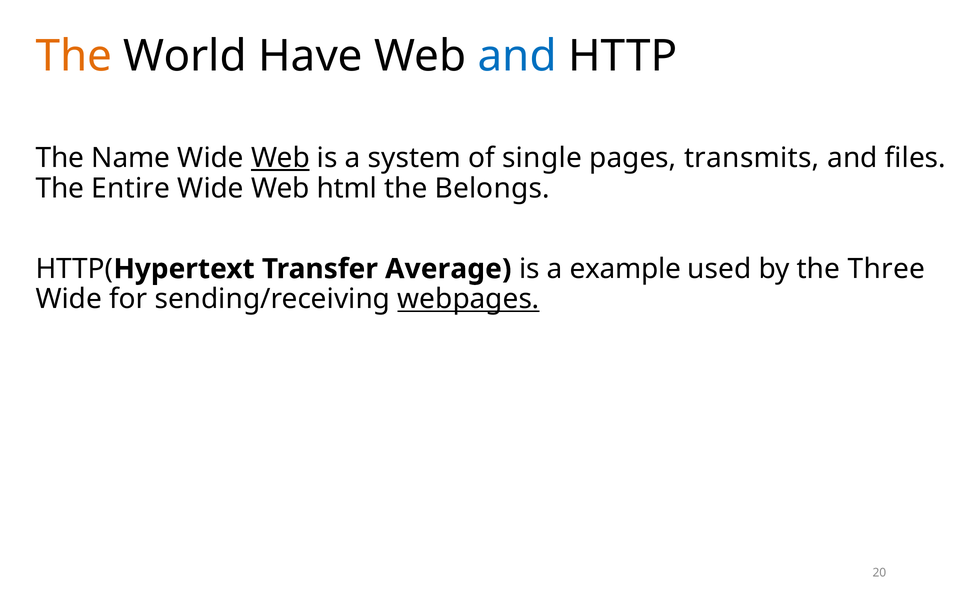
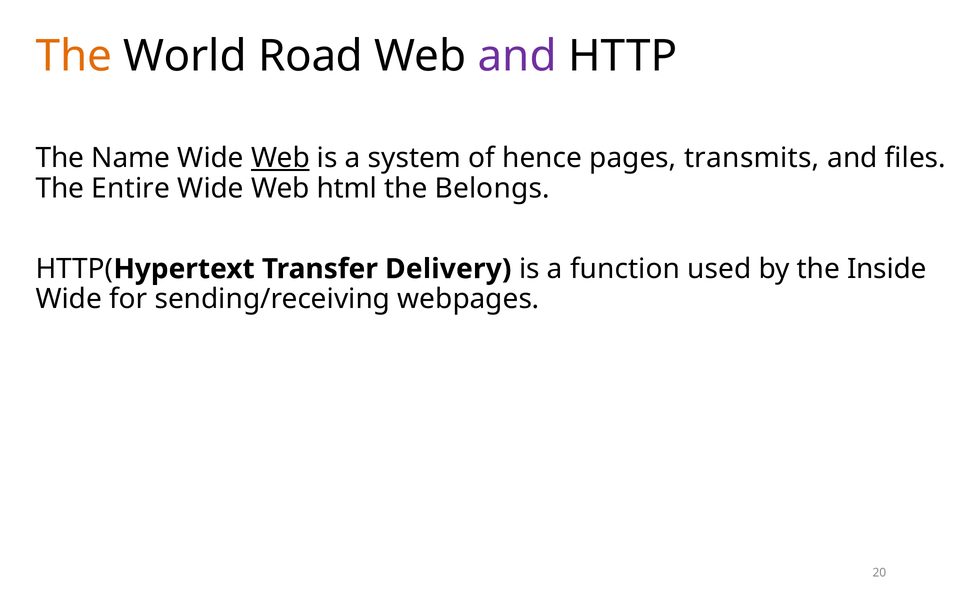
Have: Have -> Road
and at (517, 56) colour: blue -> purple
single: single -> hence
Average: Average -> Delivery
example: example -> function
Three: Three -> Inside
webpages underline: present -> none
